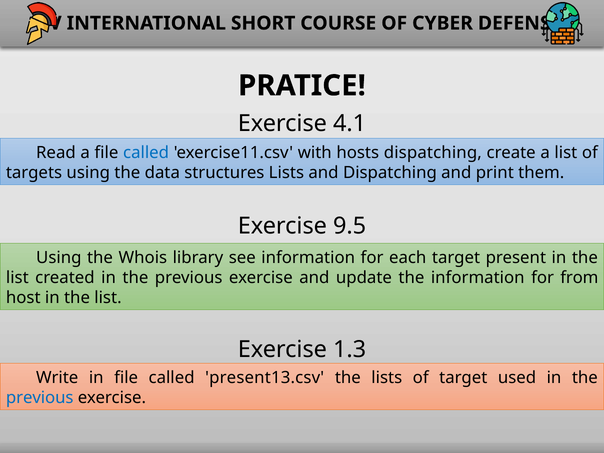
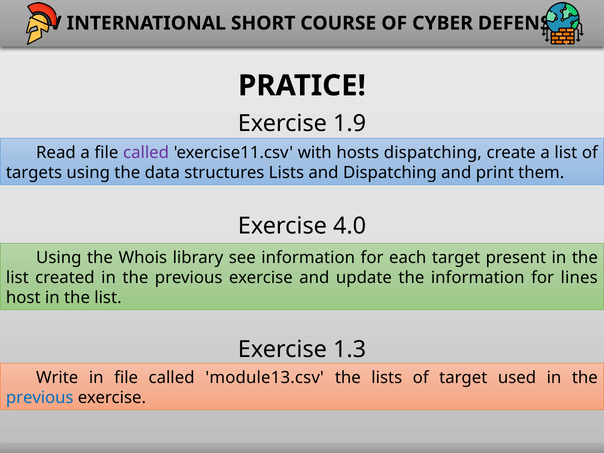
4.1: 4.1 -> 1.9
called at (146, 153) colour: blue -> purple
9.5: 9.5 -> 4.0
from: from -> lines
present13.csv: present13.csv -> module13.csv
